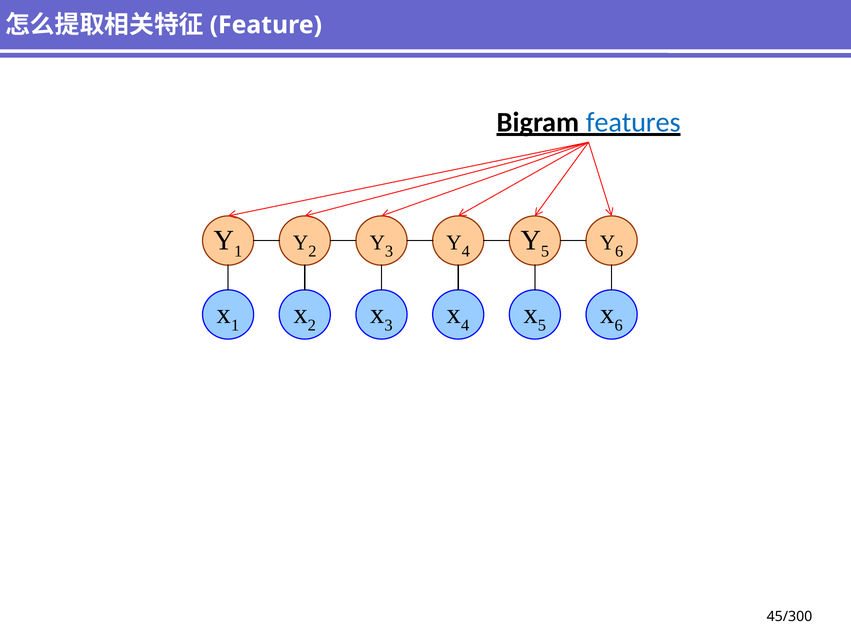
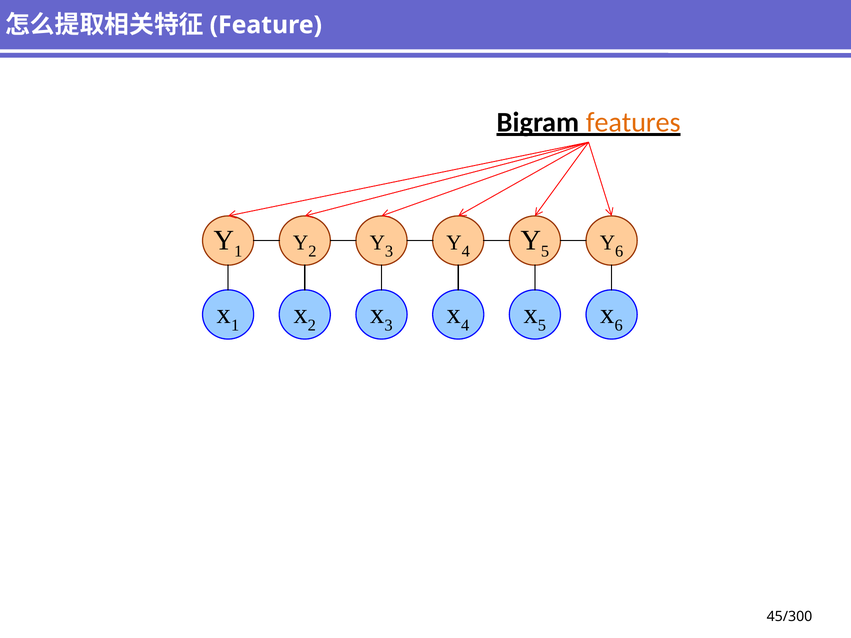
features colour: blue -> orange
